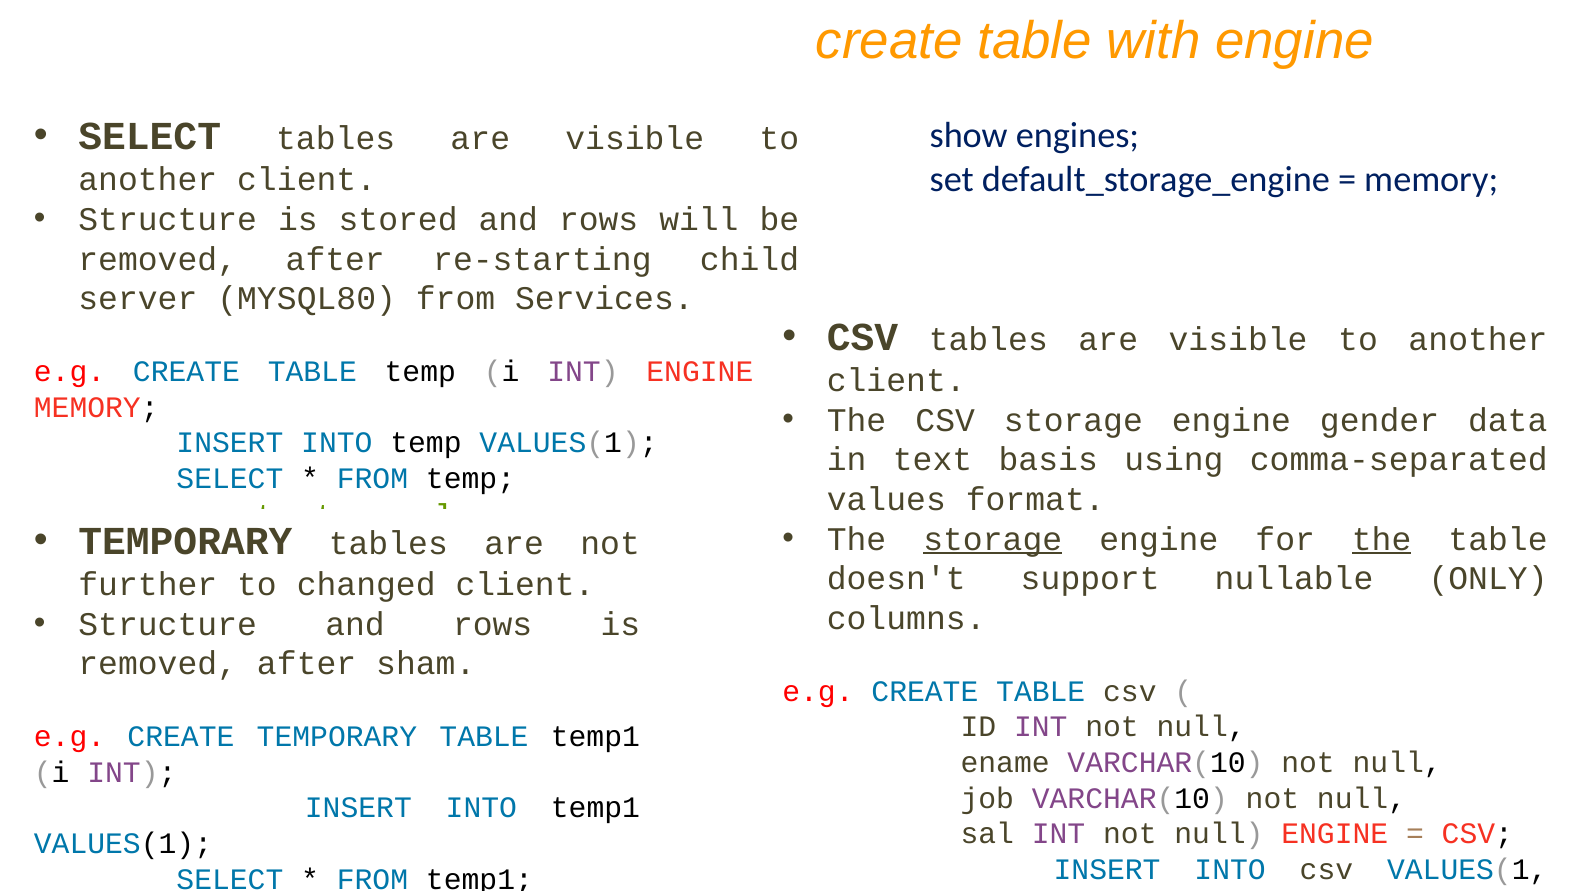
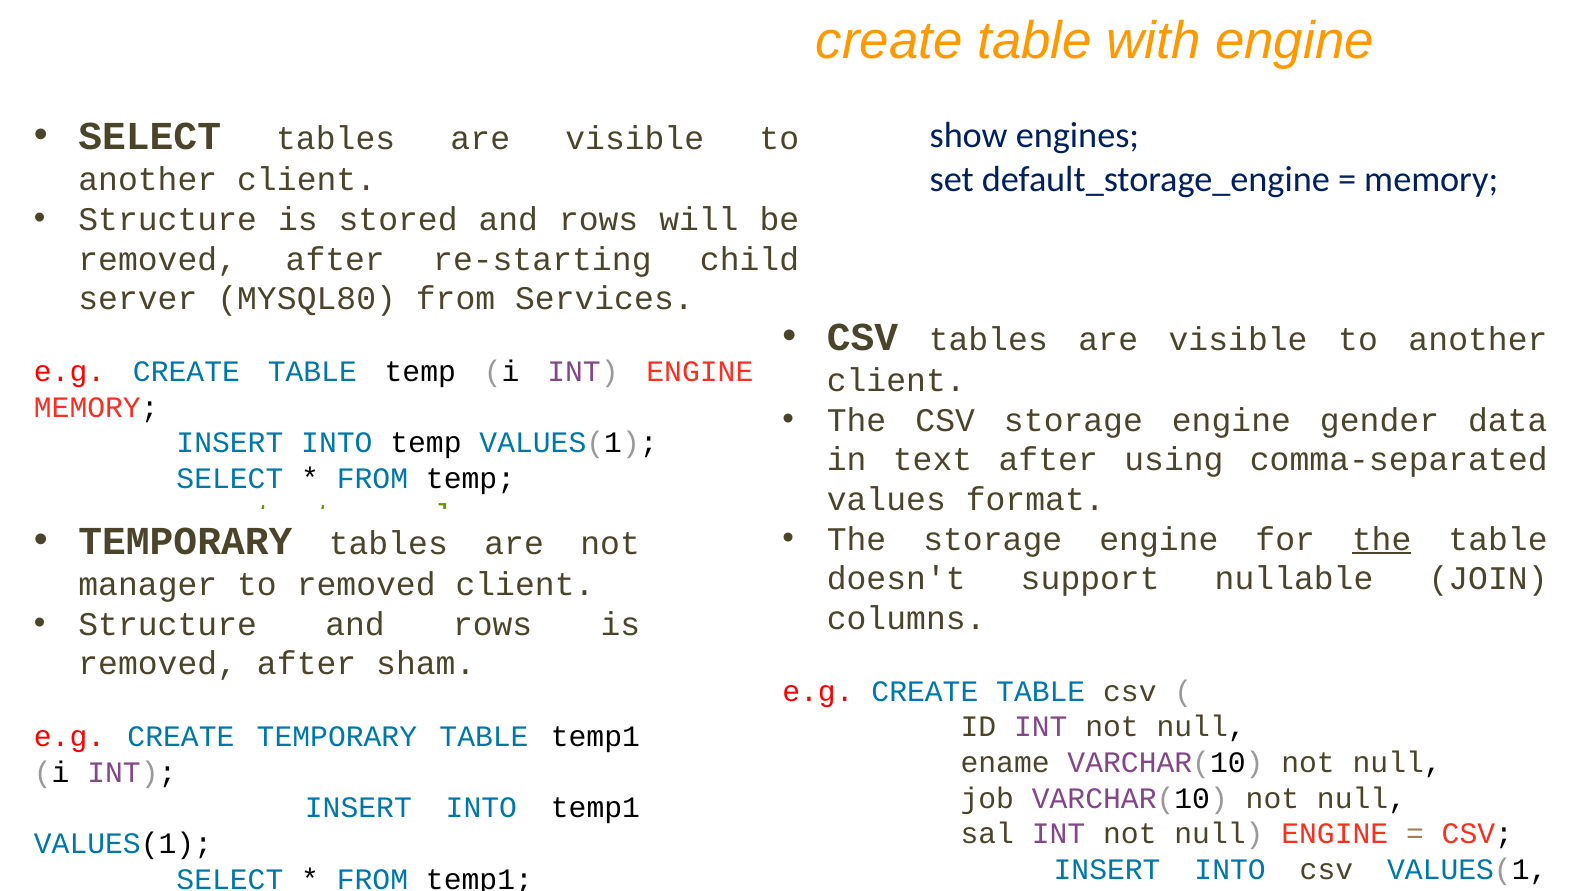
text basis: basis -> after
storage at (993, 539) underline: present -> none
ONLY: ONLY -> JOIN
further at (148, 585): further -> manager
to changed: changed -> removed
